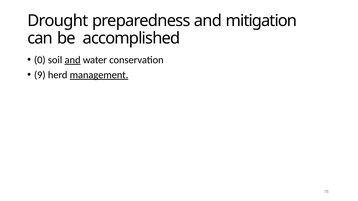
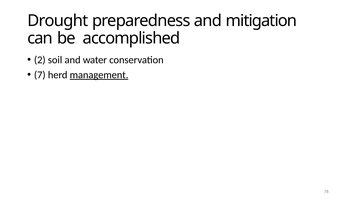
0: 0 -> 2
and at (73, 60) underline: present -> none
9: 9 -> 7
